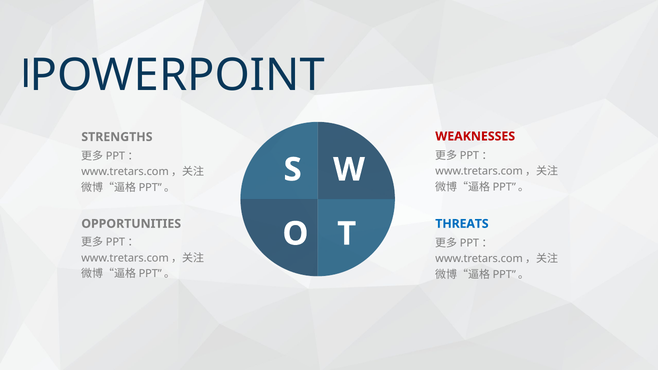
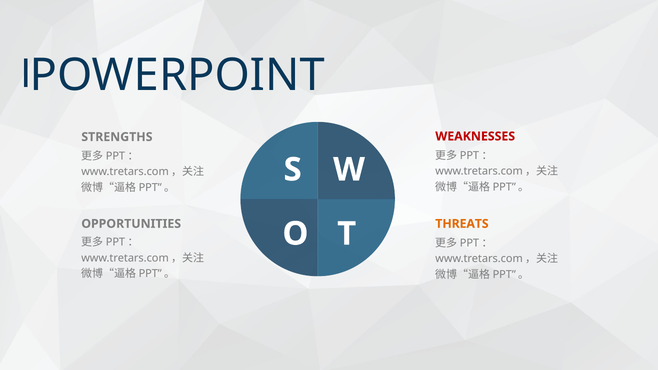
THREATS colour: blue -> orange
